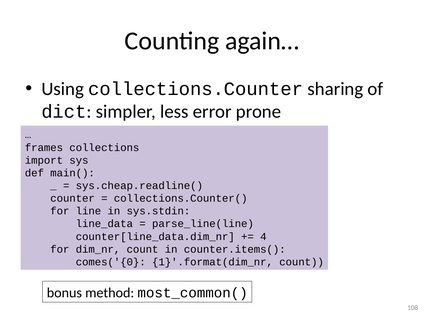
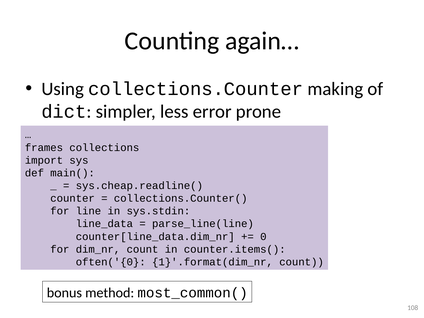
sharing: sharing -> making
4: 4 -> 0
comes('{0: comes('{0 -> often('{0
